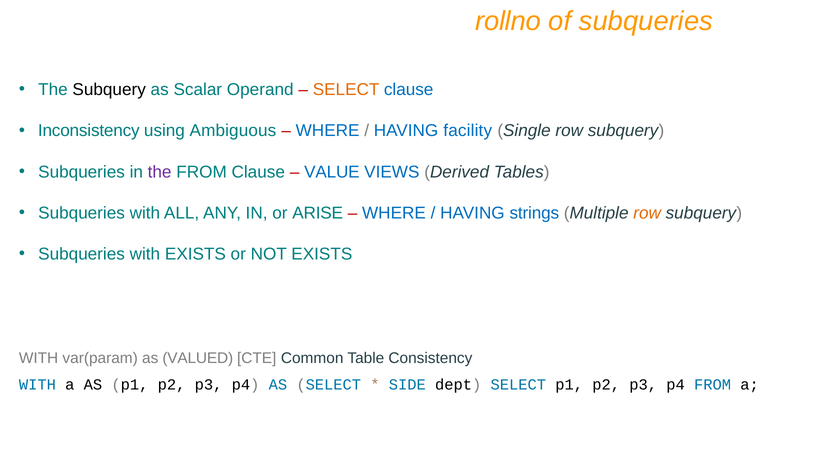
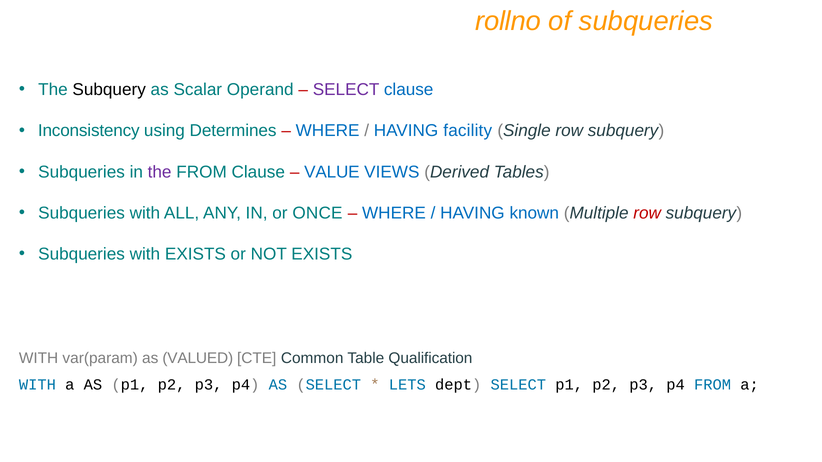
SELECT at (346, 90) colour: orange -> purple
Ambiguous: Ambiguous -> Determines
ARISE: ARISE -> ONCE
strings: strings -> known
row at (647, 213) colour: orange -> red
Consistency: Consistency -> Qualification
SIDE: SIDE -> LETS
